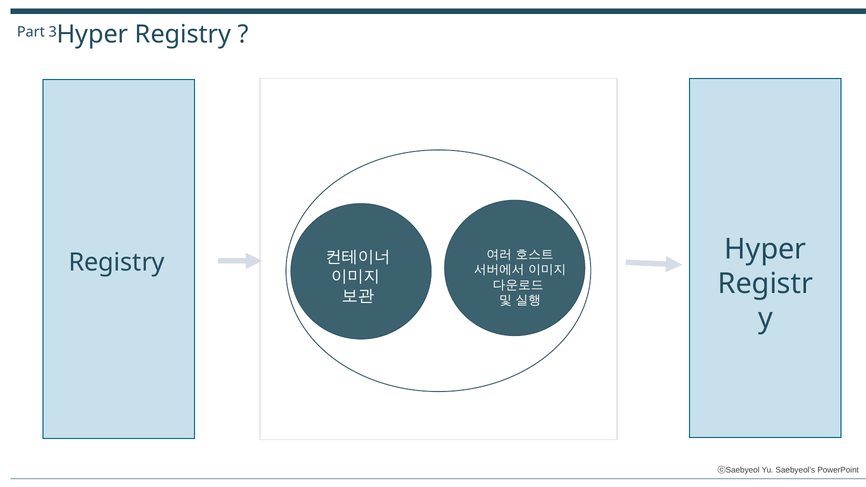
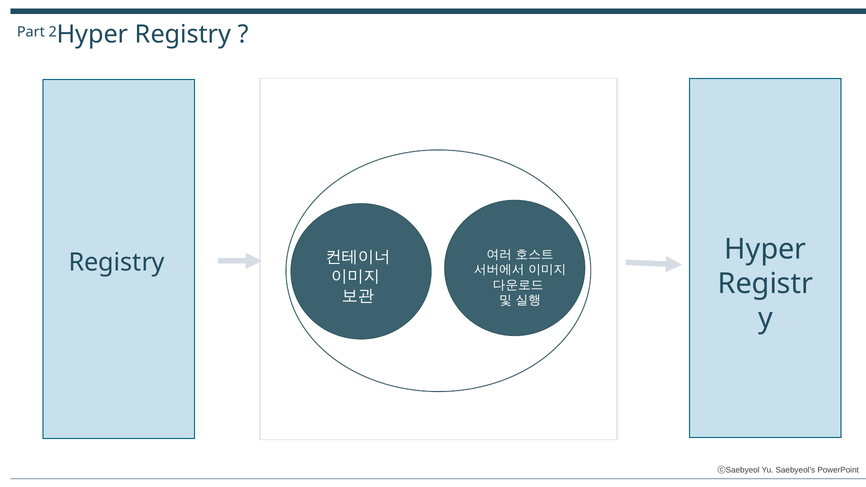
3: 3 -> 2
